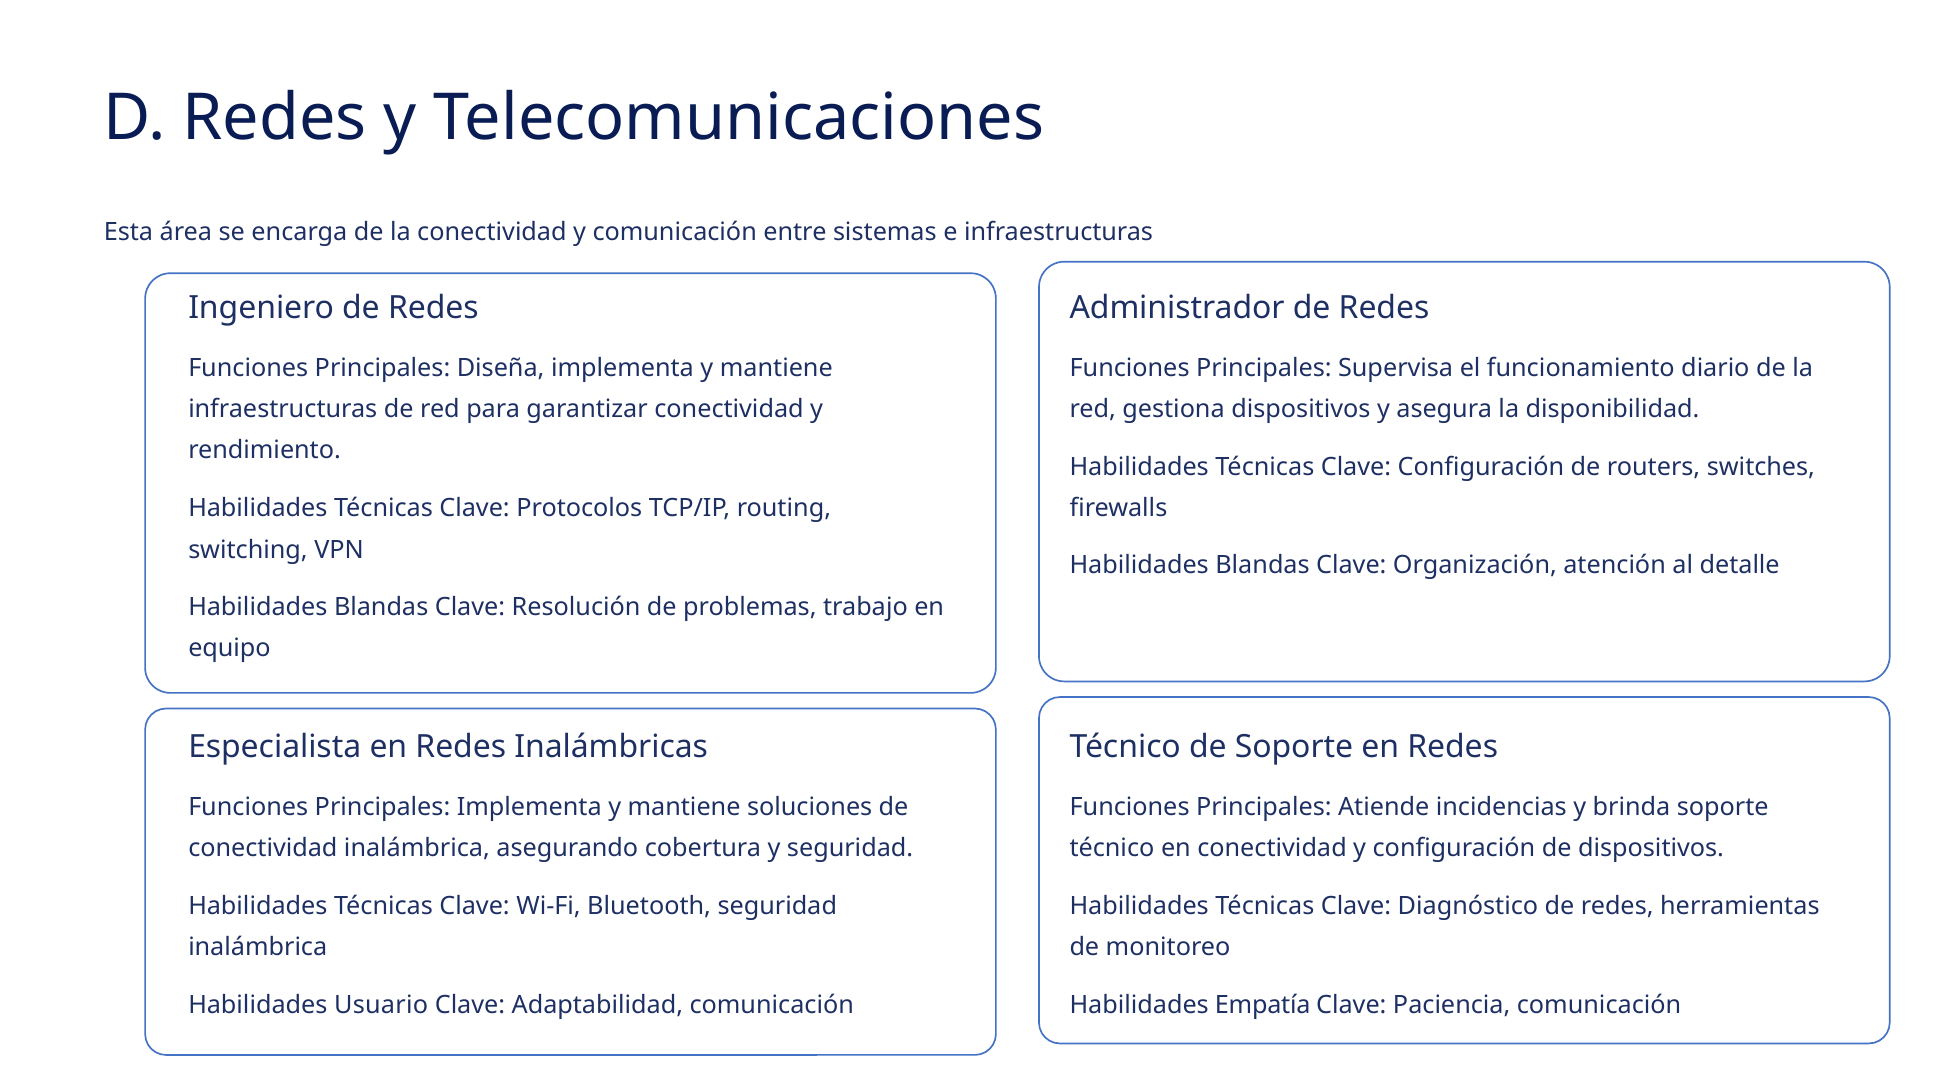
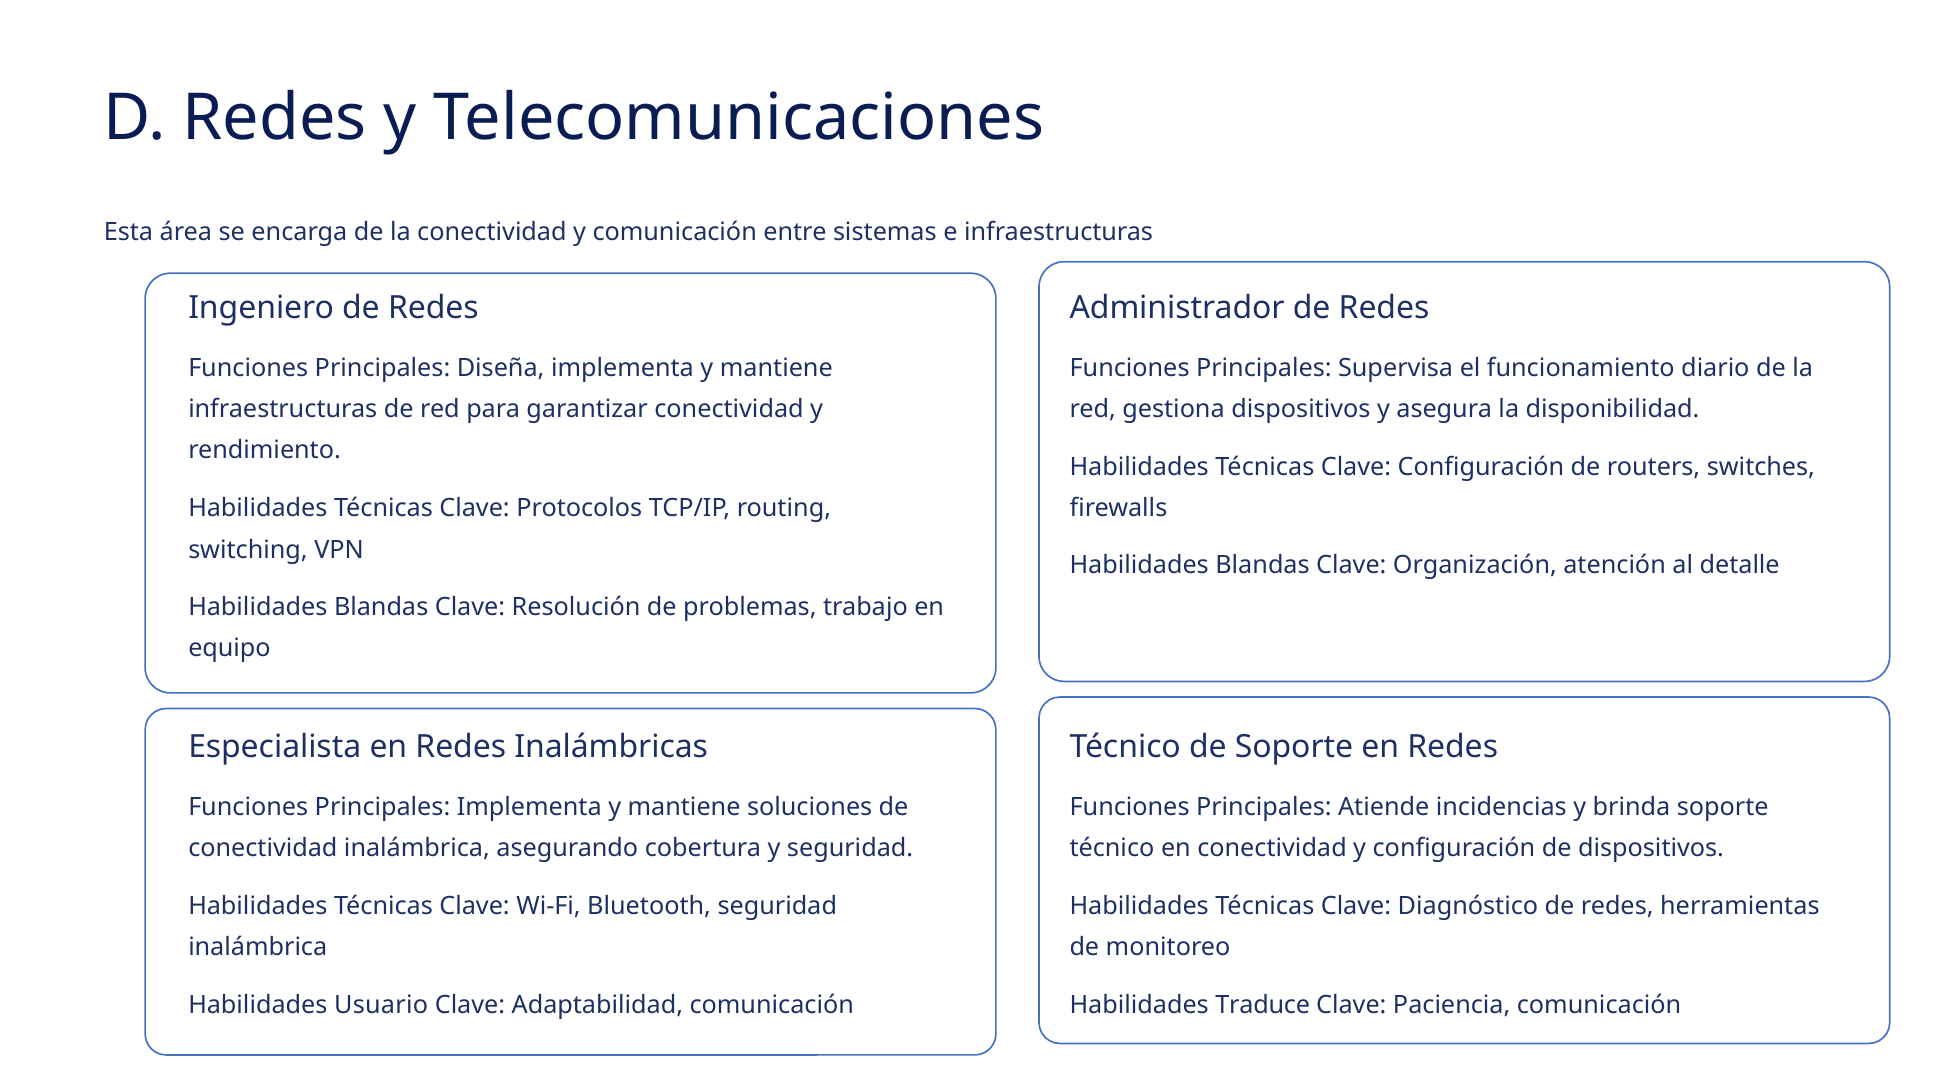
Empatía: Empatía -> Traduce
